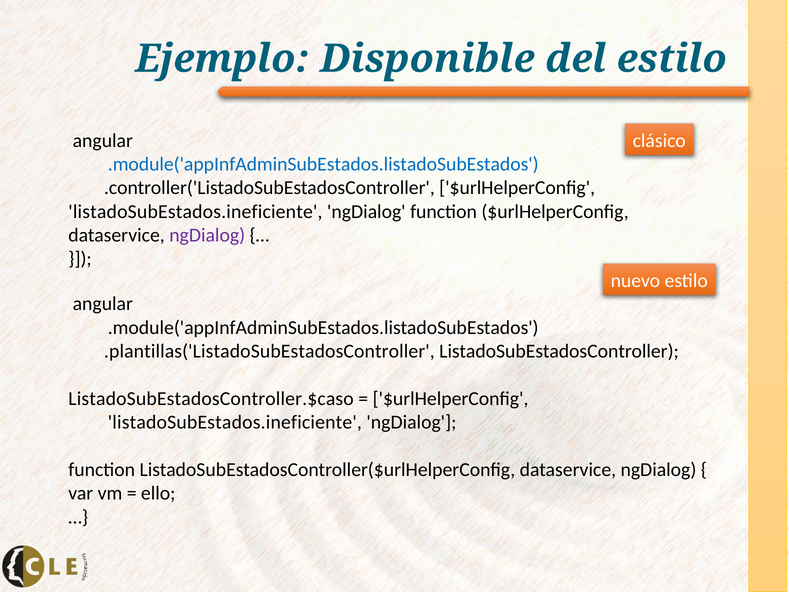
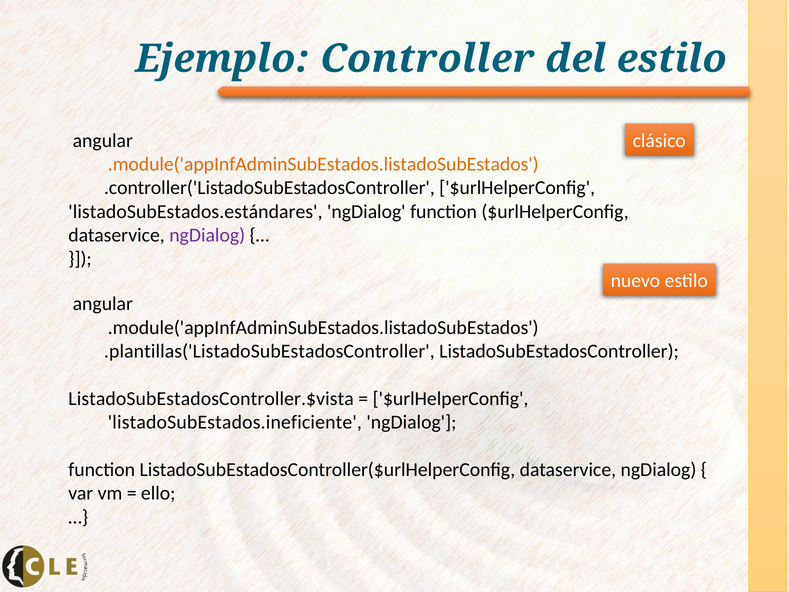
Disponible: Disponible -> Controller
.module('appInfAdminSubEstados.listadoSubEstados at (323, 164) colour: blue -> orange
listadoSubEstados.ineficiente at (195, 211): listadoSubEstados.ineficiente -> listadoSubEstados.estándares
ListadoSubEstadosController.$caso: ListadoSubEstadosController.$caso -> ListadoSubEstadosController.$vista
